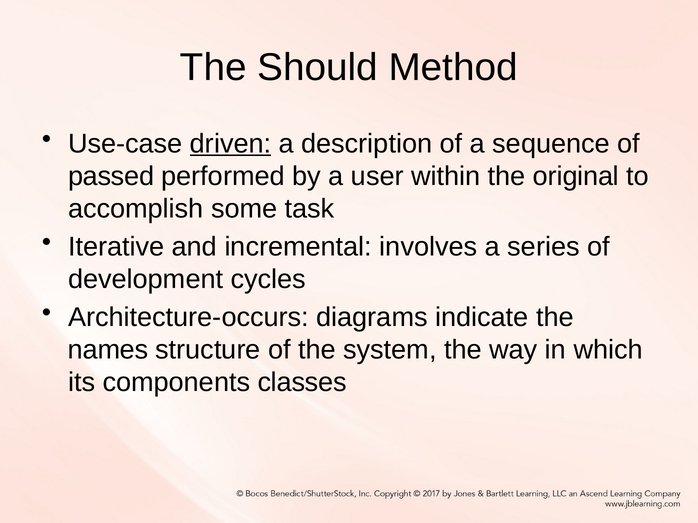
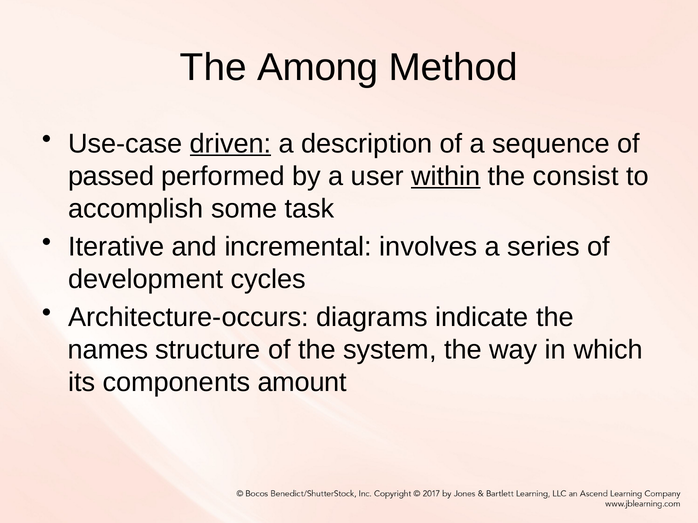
Should: Should -> Among
within underline: none -> present
original: original -> consist
classes: classes -> amount
